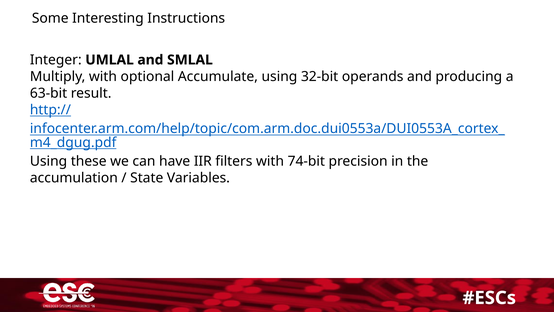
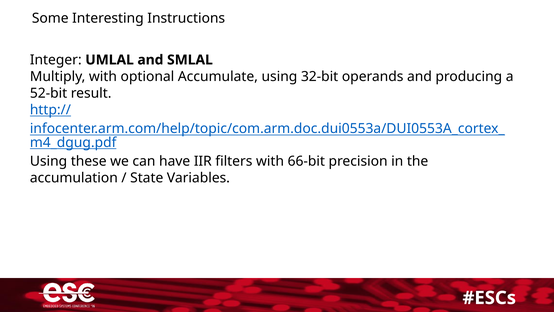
63-bit: 63-bit -> 52-bit
74-bit: 74-bit -> 66-bit
